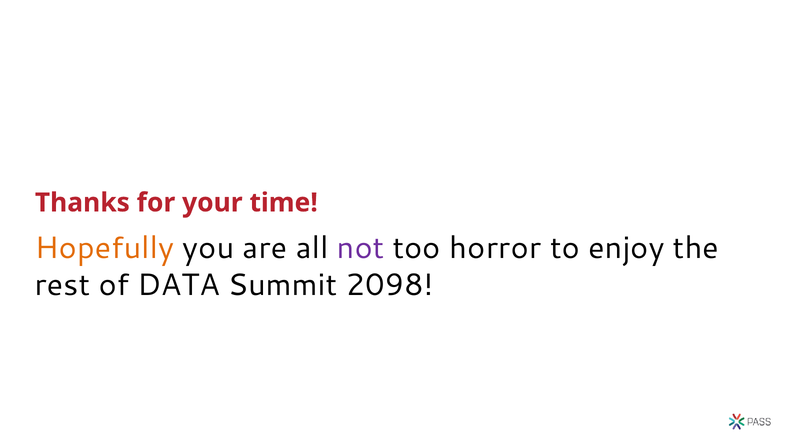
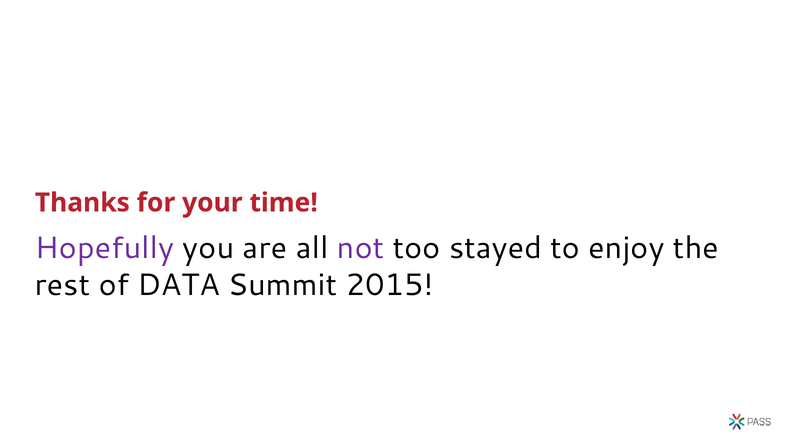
Hopefully colour: orange -> purple
horror: horror -> stayed
2098: 2098 -> 2015
